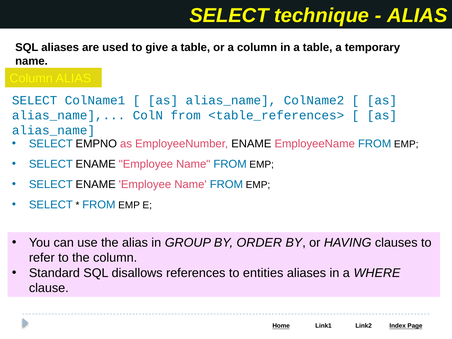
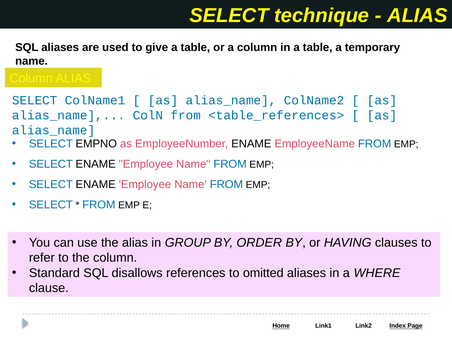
entities: entities -> omitted
